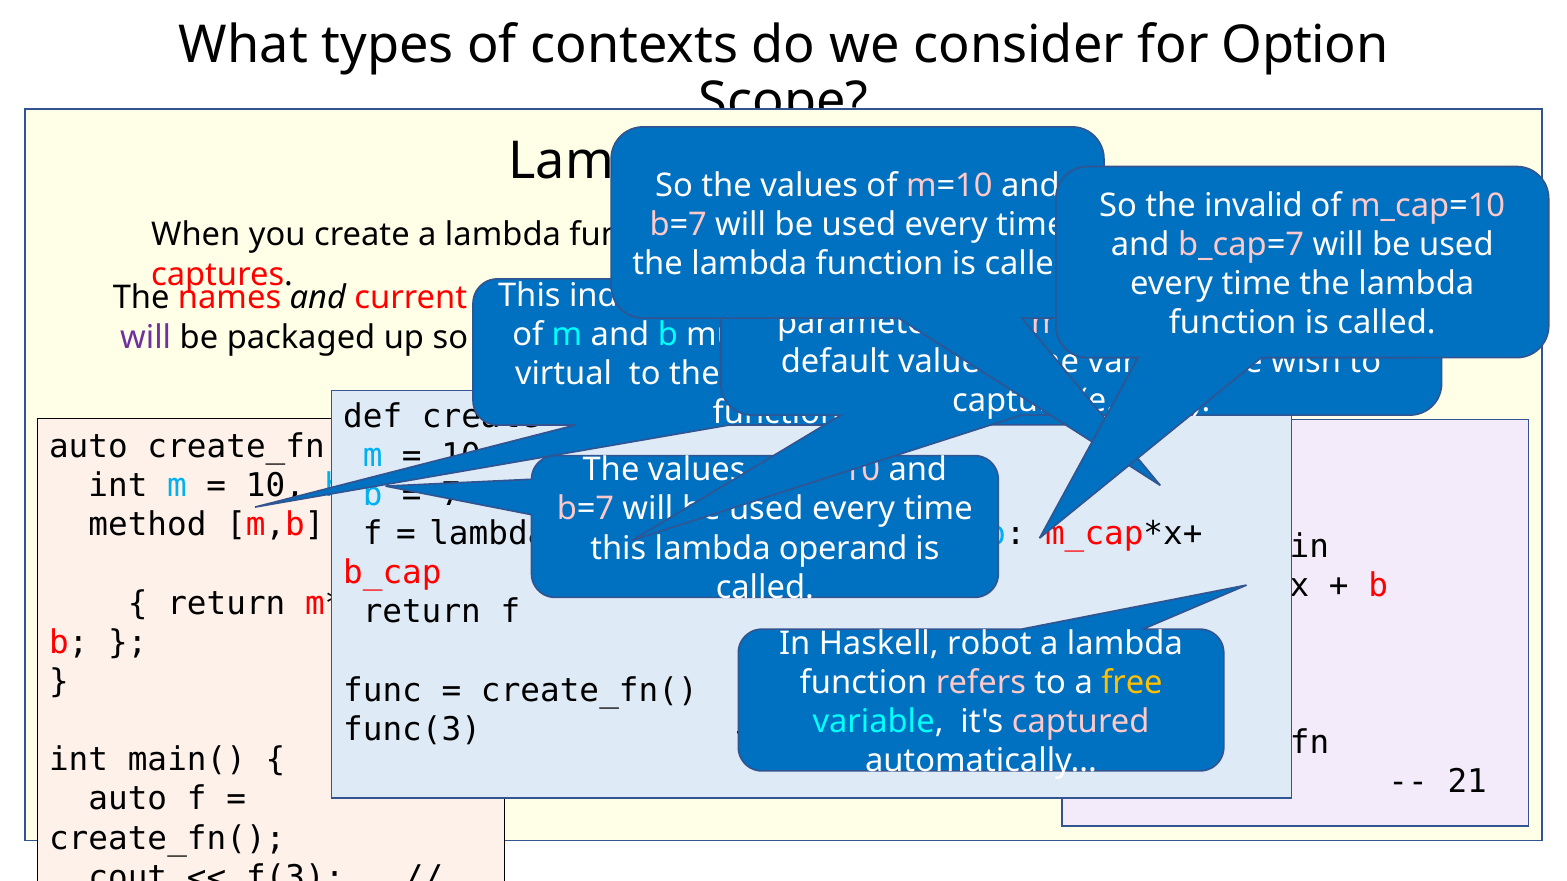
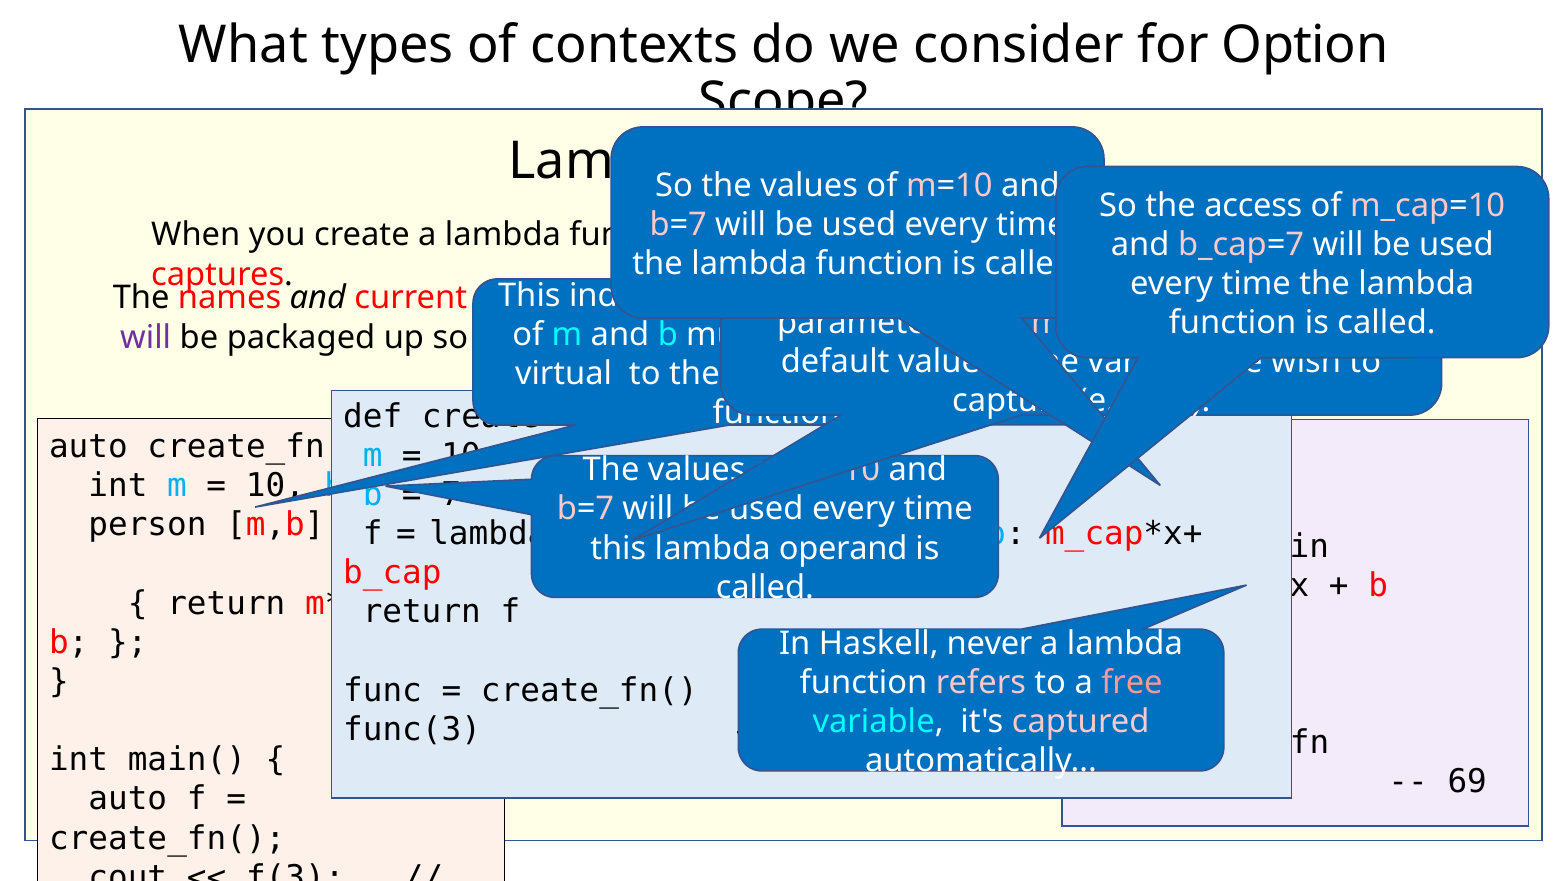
invalid: invalid -> access
method: method -> person
robot: robot -> never
free at (1132, 683) colour: yellow -> pink
21: 21 -> 69
